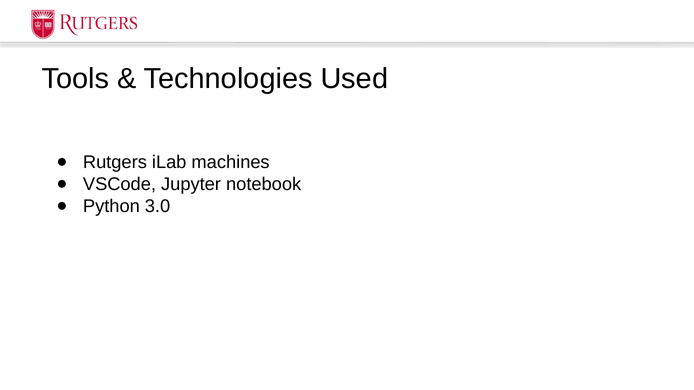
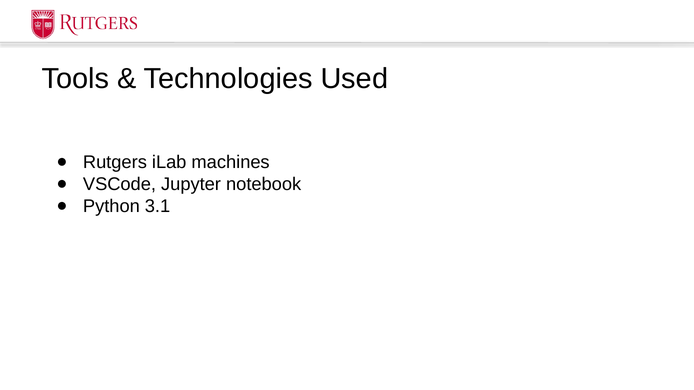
3.0: 3.0 -> 3.1
